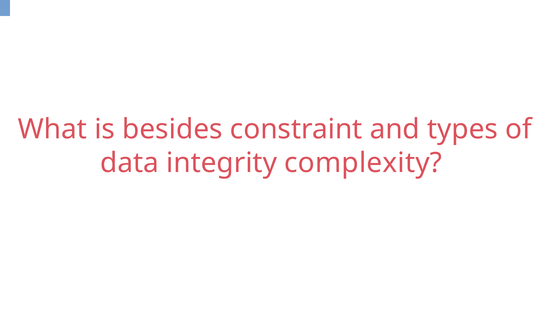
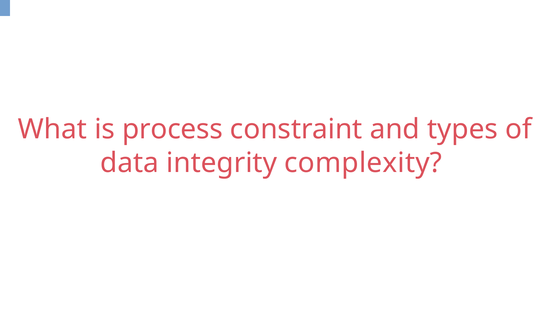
besides: besides -> process
